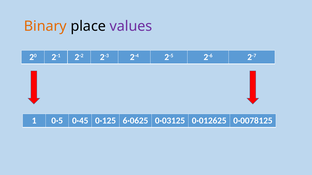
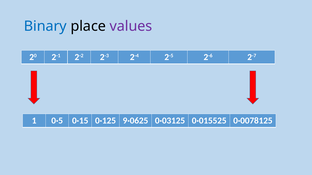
Binary colour: orange -> blue
0·45: 0·45 -> 0·15
6·0625: 6·0625 -> 9·0625
0·012625: 0·012625 -> 0·015525
